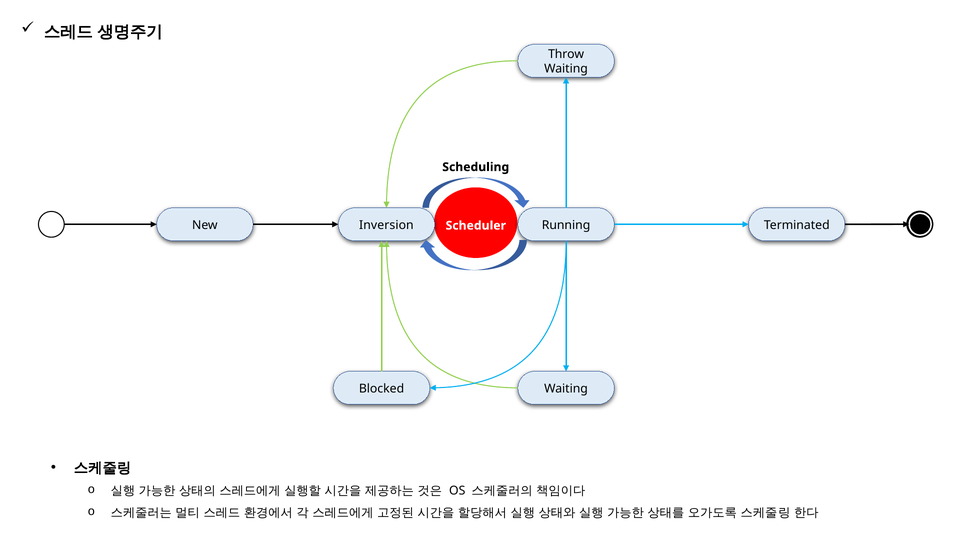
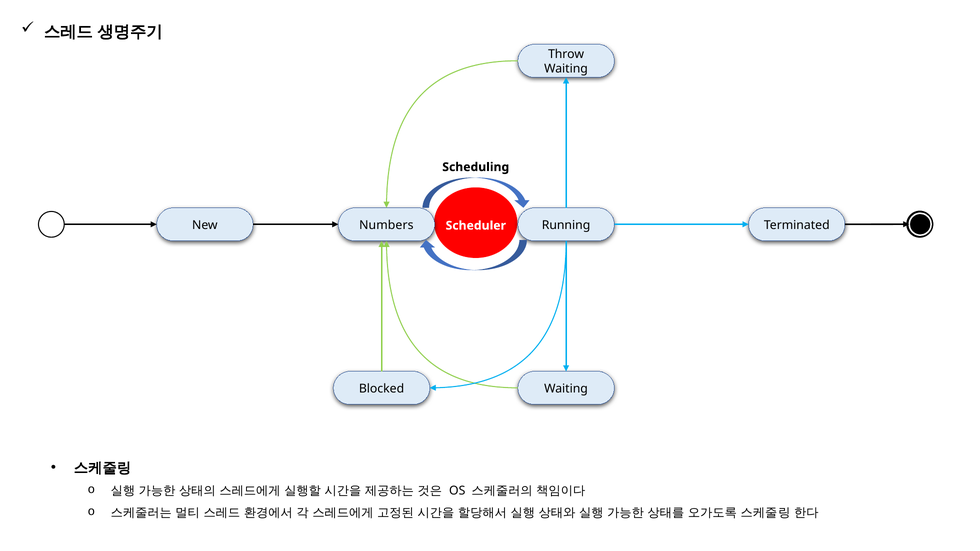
Inversion: Inversion -> Numbers
